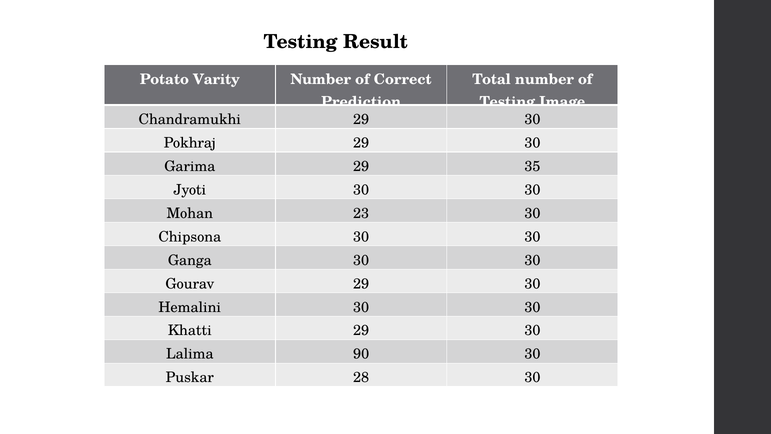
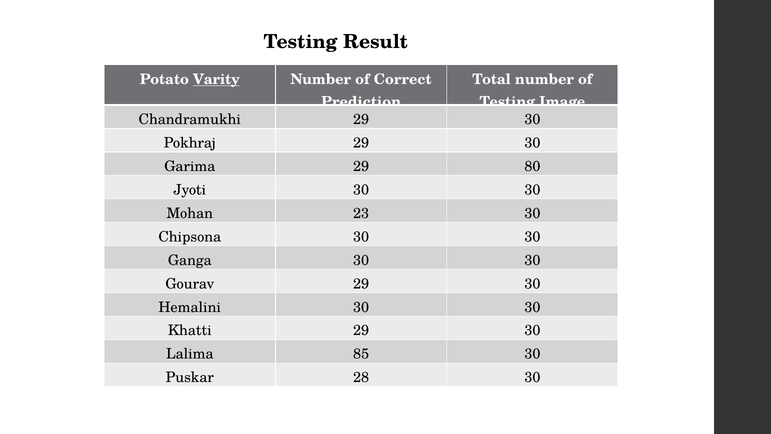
Varity underline: none -> present
35: 35 -> 80
90: 90 -> 85
